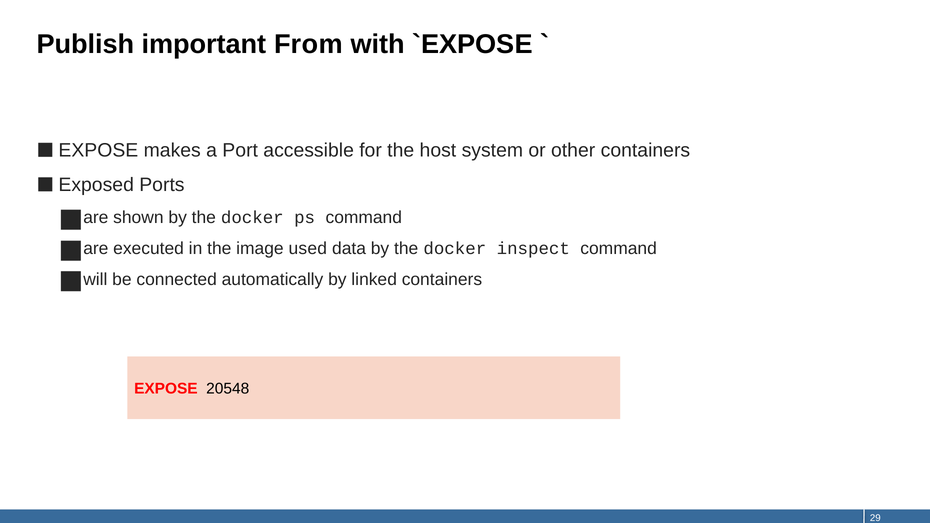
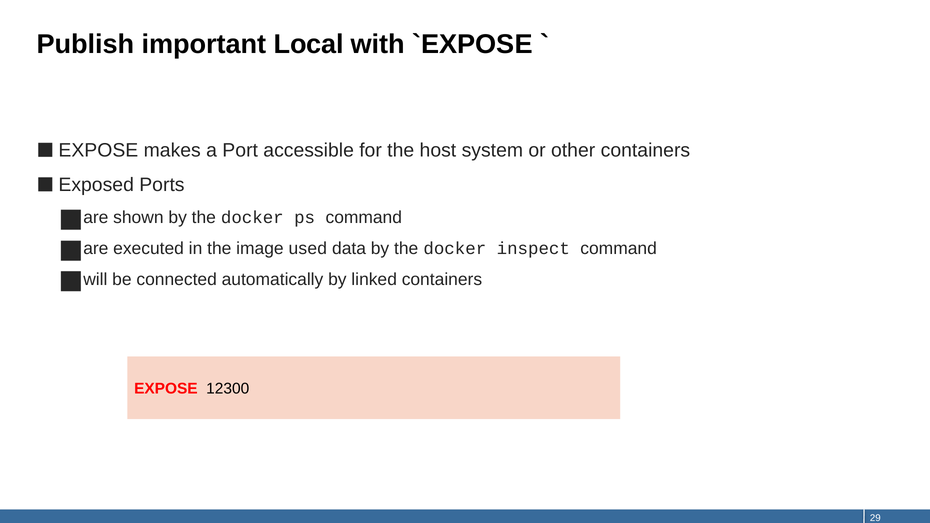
From: From -> Local
20548: 20548 -> 12300
